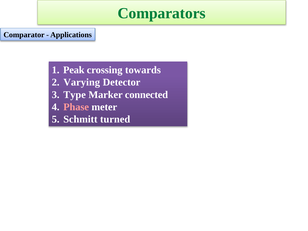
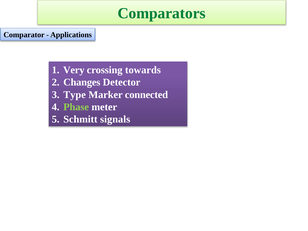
Peak: Peak -> Very
Varying: Varying -> Changes
Phase colour: pink -> light green
turned: turned -> signals
